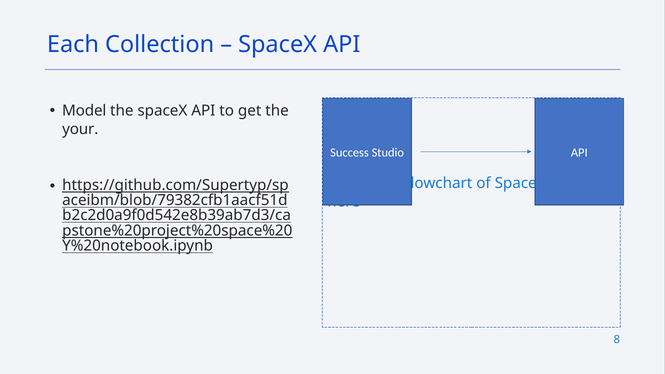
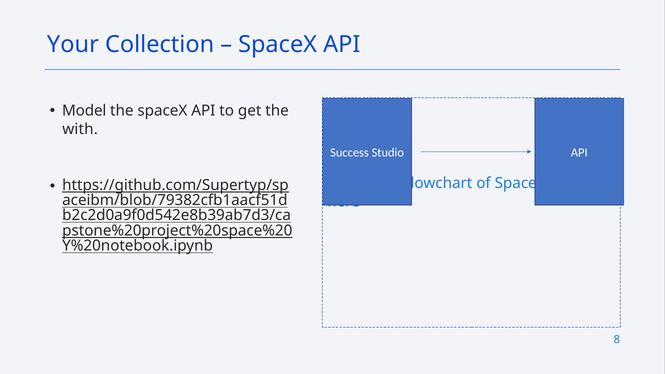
Each at (73, 44): Each -> Your
your at (80, 129): your -> with
